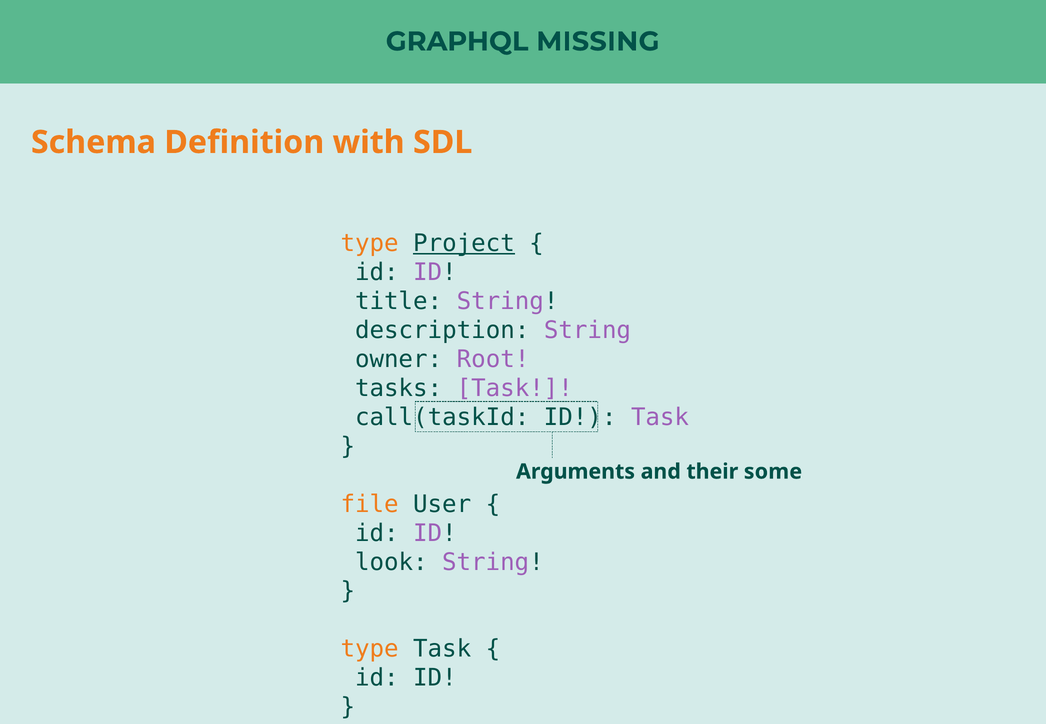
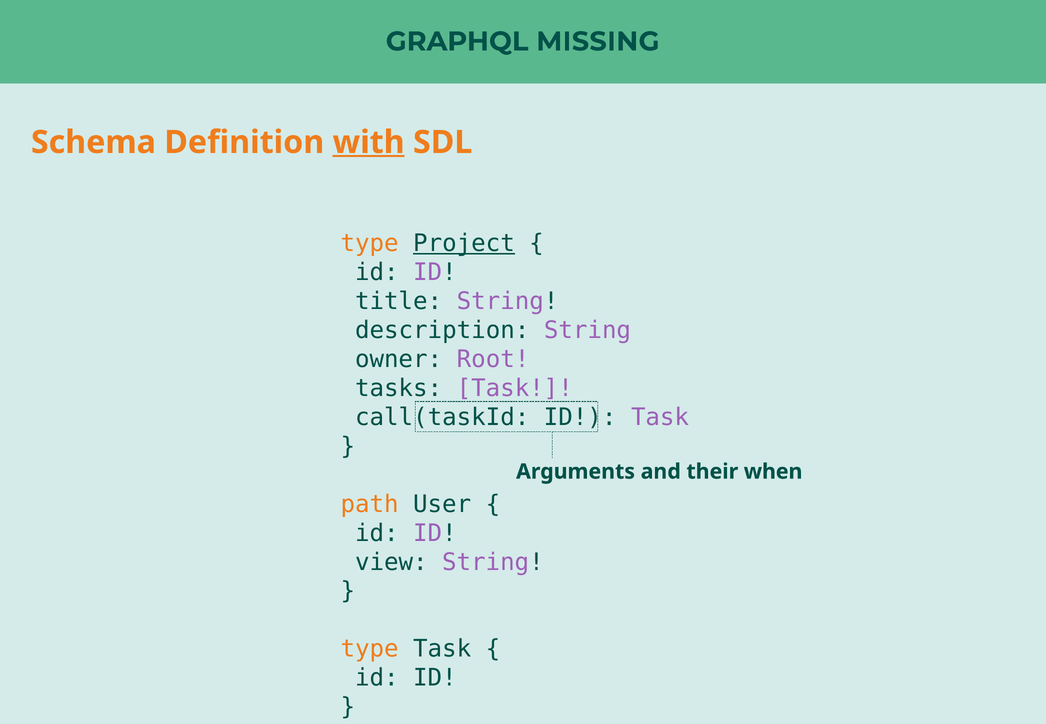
with underline: none -> present
some: some -> when
file: file -> path
look: look -> view
